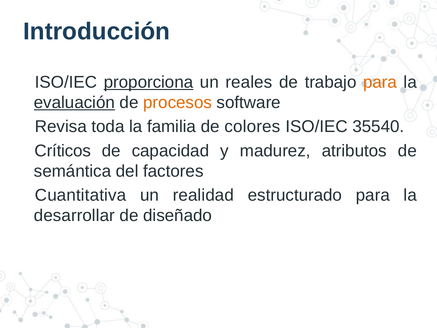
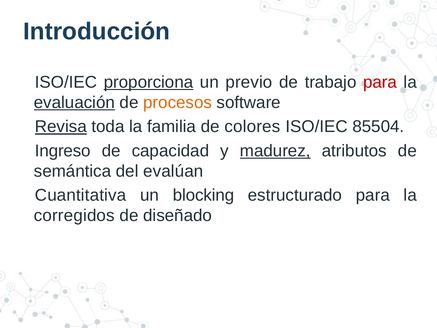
reales: reales -> previo
para at (380, 82) colour: orange -> red
Revisa underline: none -> present
35540: 35540 -> 85504
Críticos: Críticos -> Ingreso
madurez underline: none -> present
factores: factores -> evalúan
realidad: realidad -> blocking
desarrollar: desarrollar -> corregidos
